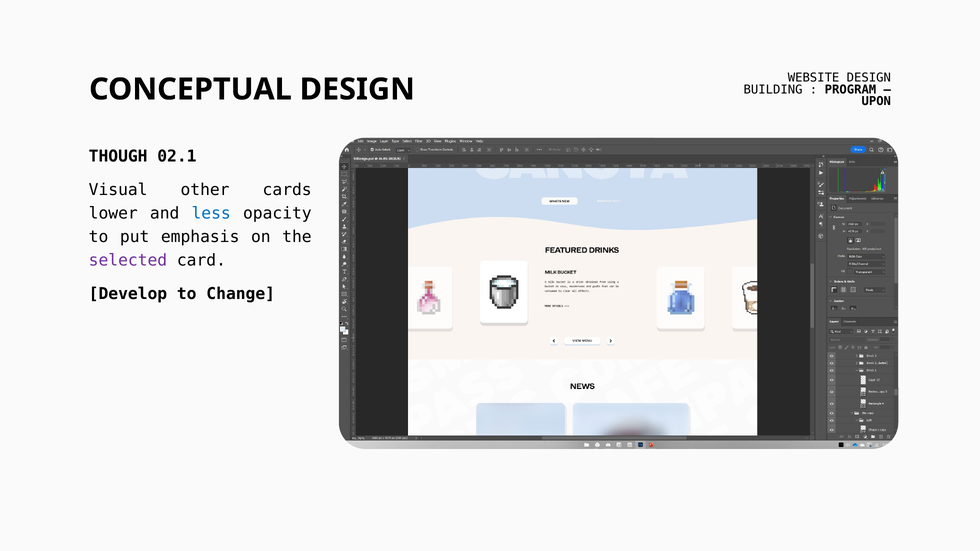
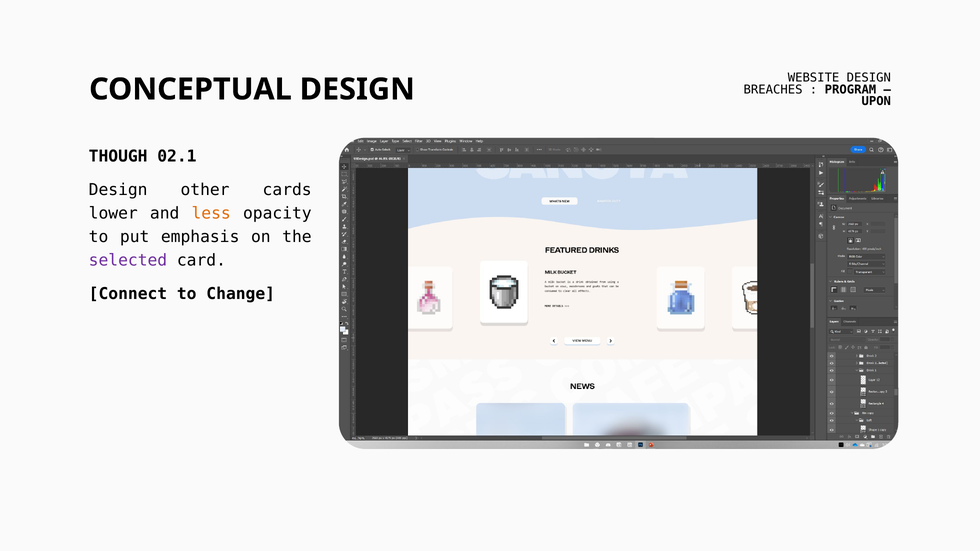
BUILDING: BUILDING -> BREACHES
Visual at (118, 190): Visual -> Design
less colour: blue -> orange
Develop: Develop -> Connect
